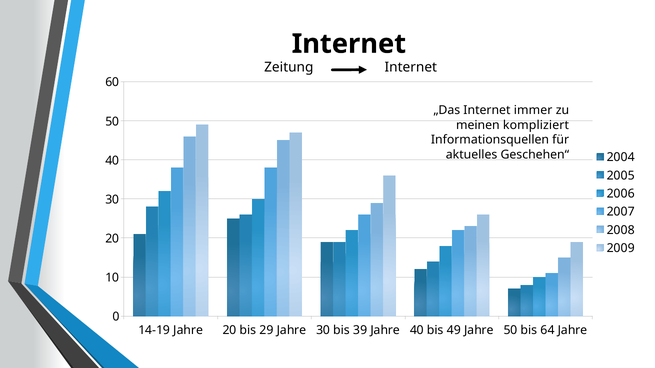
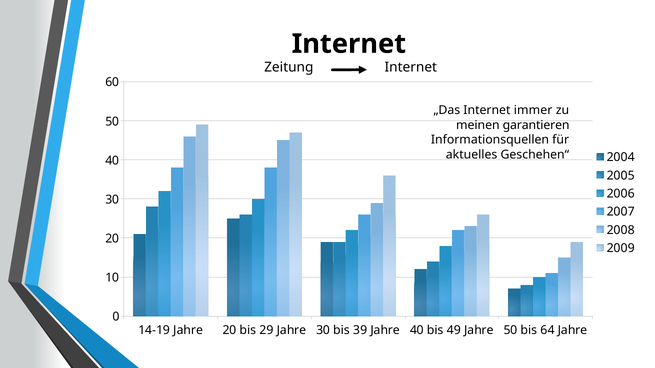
kompliziert: kompliziert -> garantieren
